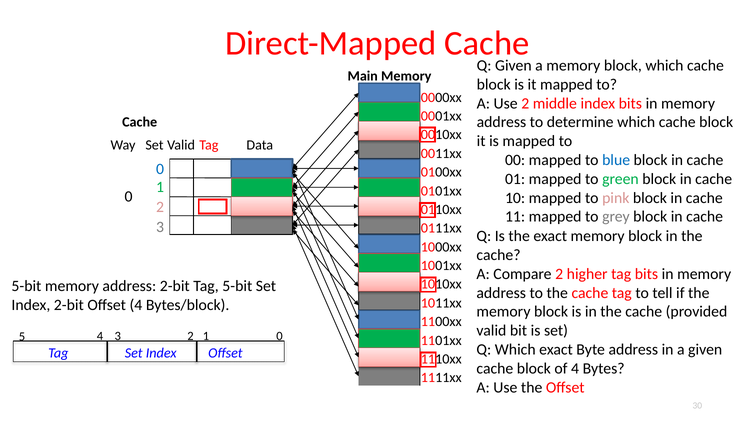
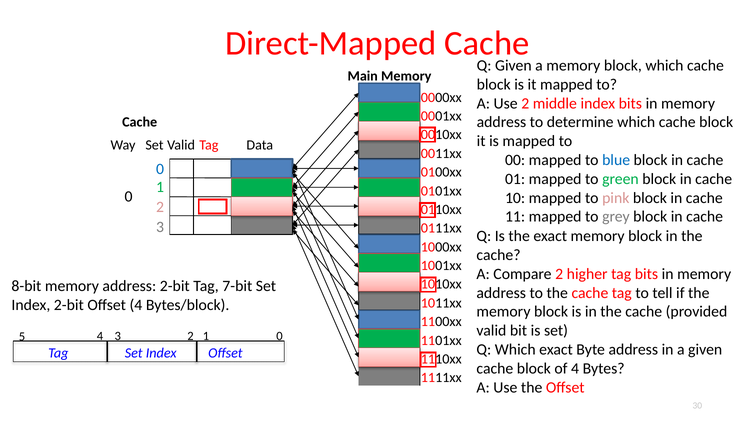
5-bit at (26, 286): 5-bit -> 8-bit
Tag 5-bit: 5-bit -> 7-bit
